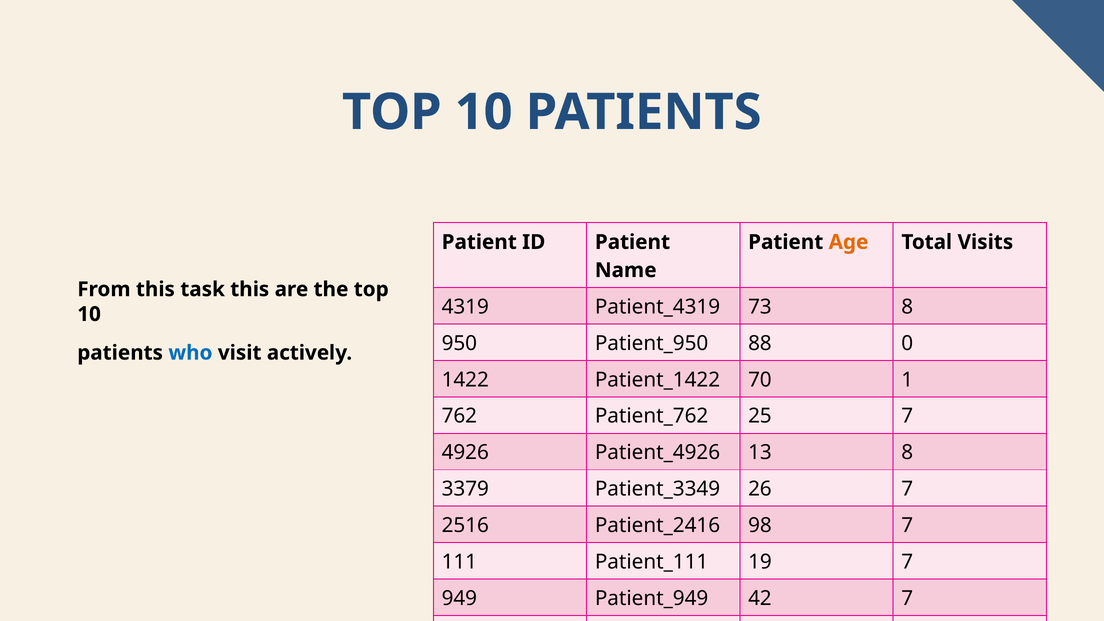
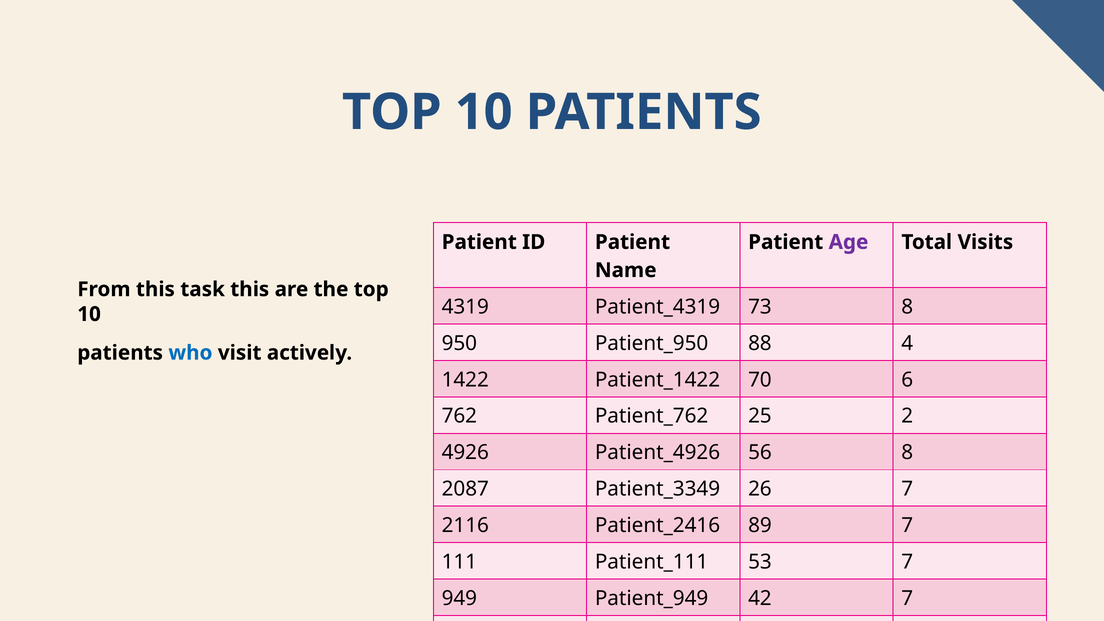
Age colour: orange -> purple
0: 0 -> 4
1: 1 -> 6
25 7: 7 -> 2
13: 13 -> 56
3379: 3379 -> 2087
2516: 2516 -> 2116
98: 98 -> 89
19: 19 -> 53
